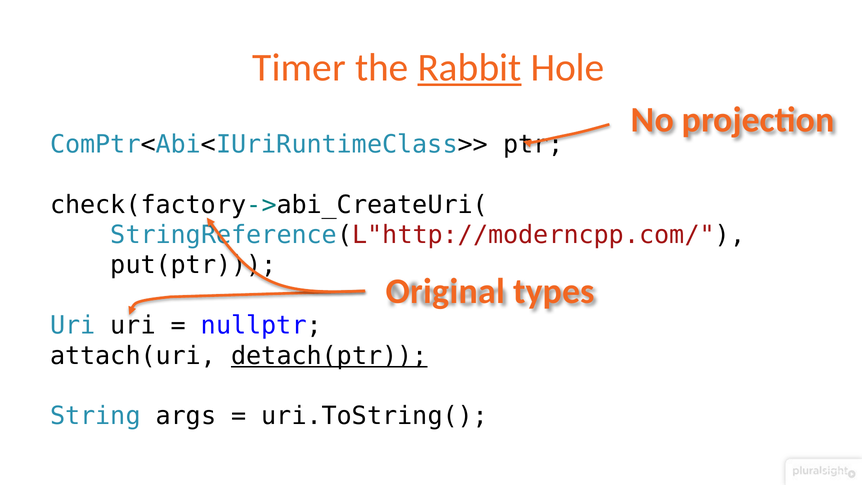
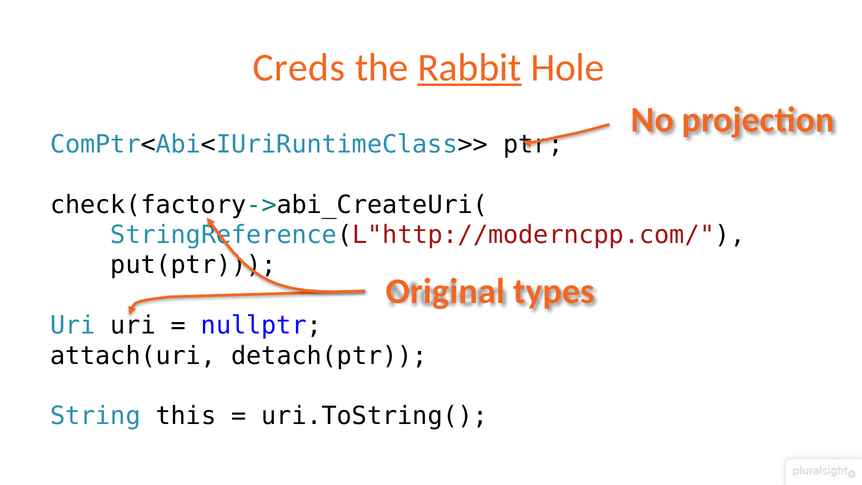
Timer: Timer -> Creds
detach(ptr underline: present -> none
args: args -> this
